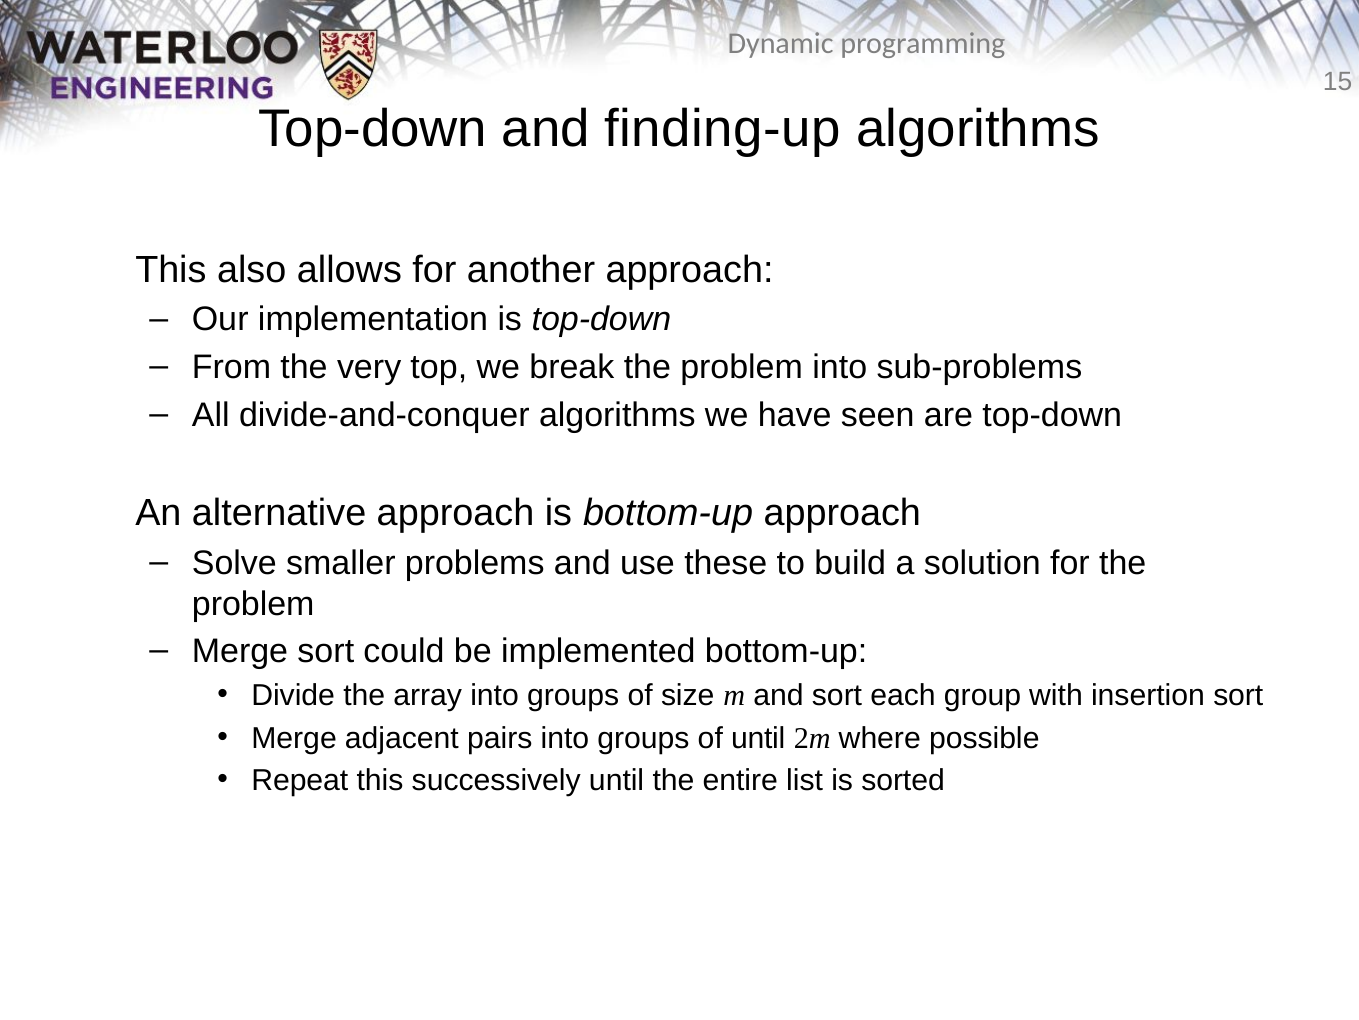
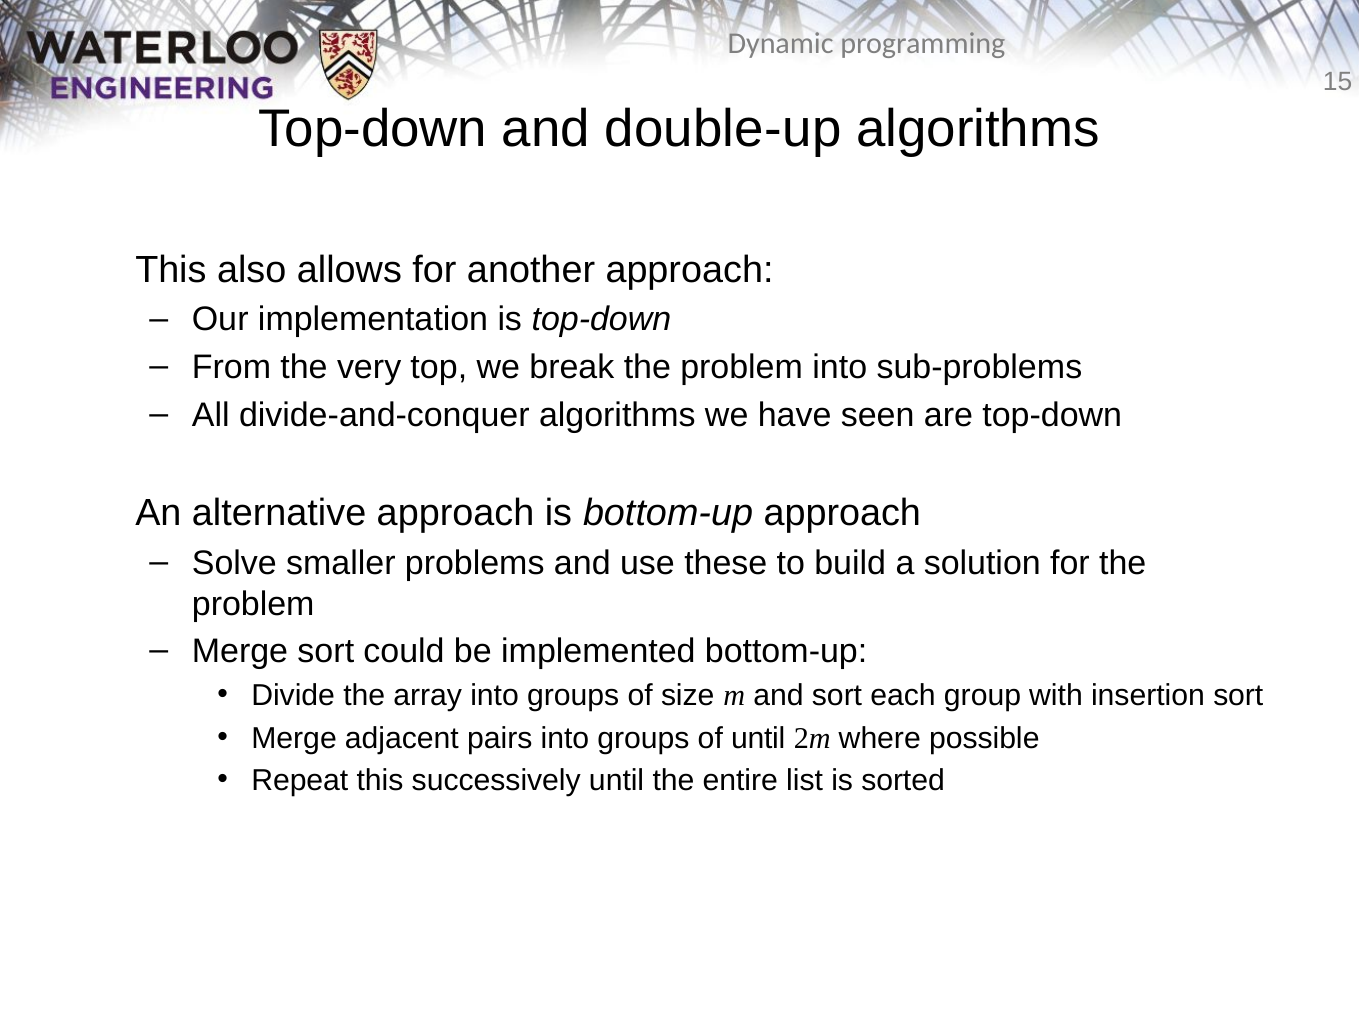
finding-up: finding-up -> double-up
